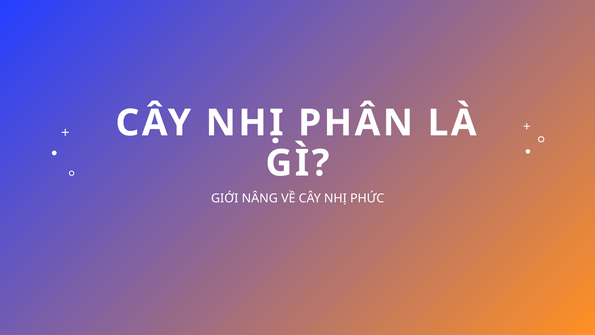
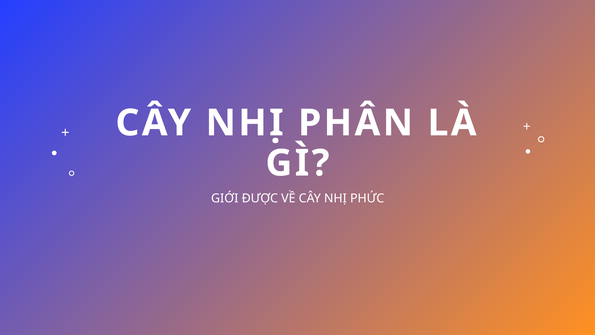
NÂNG: NÂNG -> ĐƯỢC
